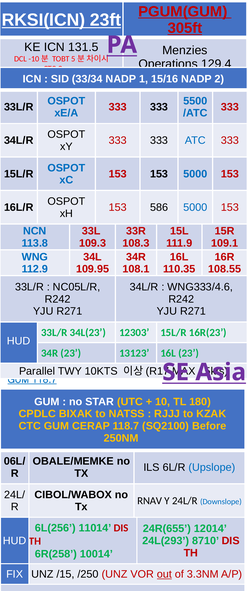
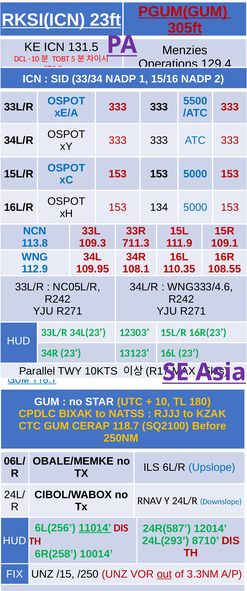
586: 586 -> 134
108.3: 108.3 -> 711.3
11014 underline: none -> present
24R(655: 24R(655 -> 24R(587
